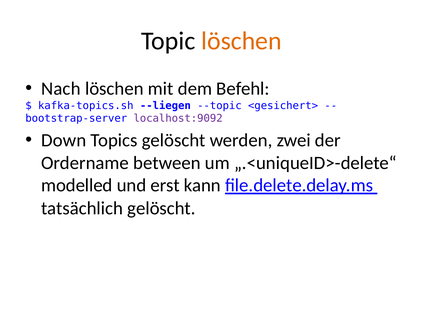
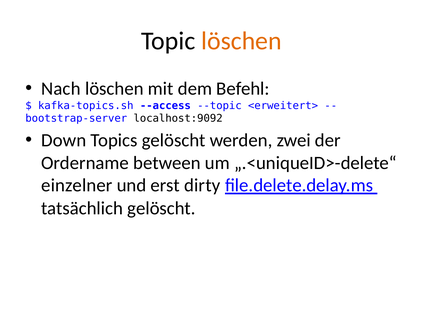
--liegen: --liegen -> --access
<gesichert>: <gesichert> -> <erweitert>
localhost:9092 colour: purple -> black
modelled: modelled -> einzelner
kann: kann -> dirty
